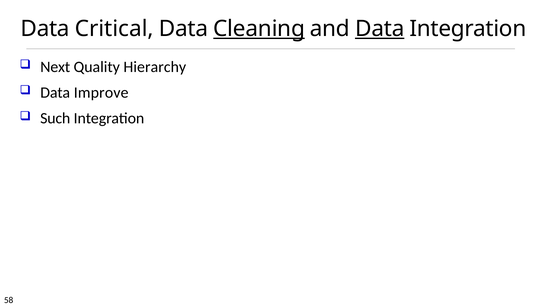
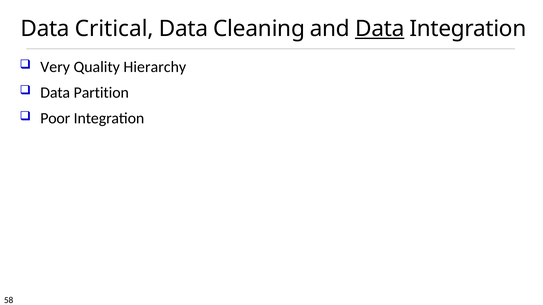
Cleaning underline: present -> none
Next: Next -> Very
Improve: Improve -> Partition
Such: Such -> Poor
